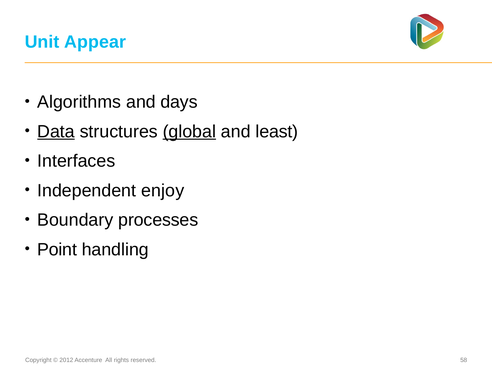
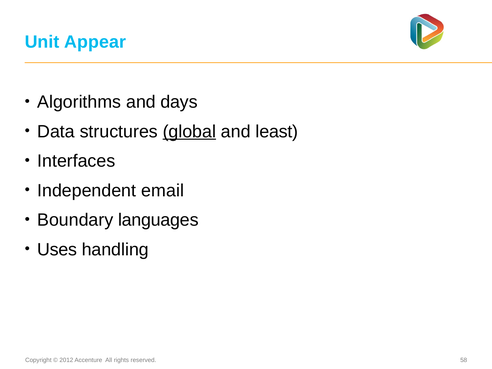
Data underline: present -> none
enjoy: enjoy -> email
processes: processes -> languages
Point: Point -> Uses
